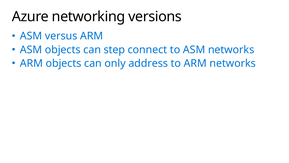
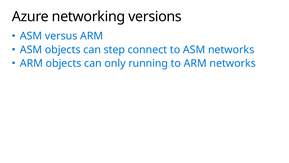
address: address -> running
